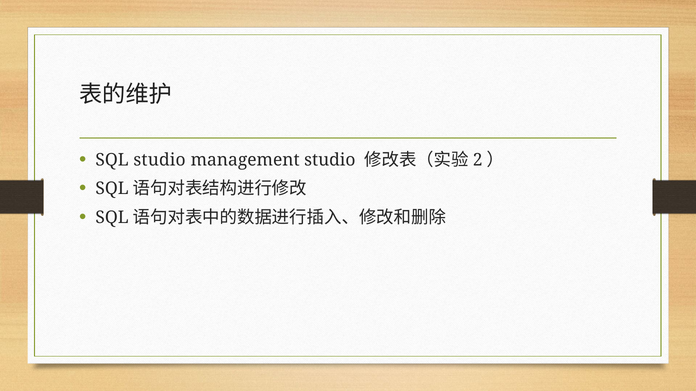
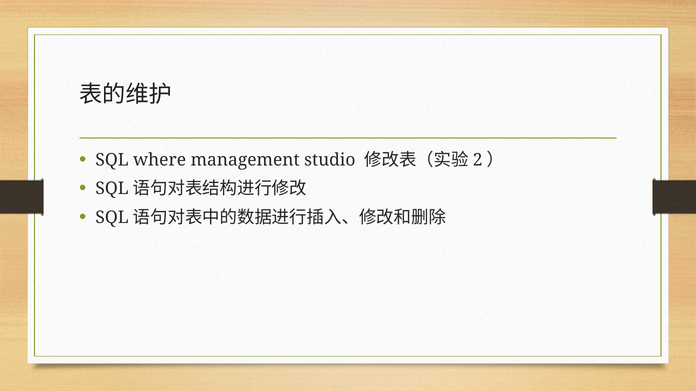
SQL studio: studio -> where
